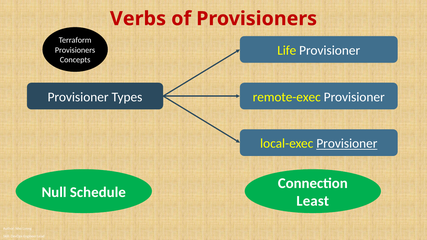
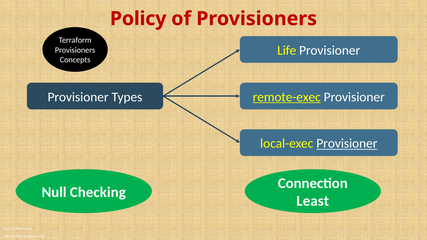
Verbs: Verbs -> Policy
remote-exec underline: none -> present
Schedule: Schedule -> Checking
